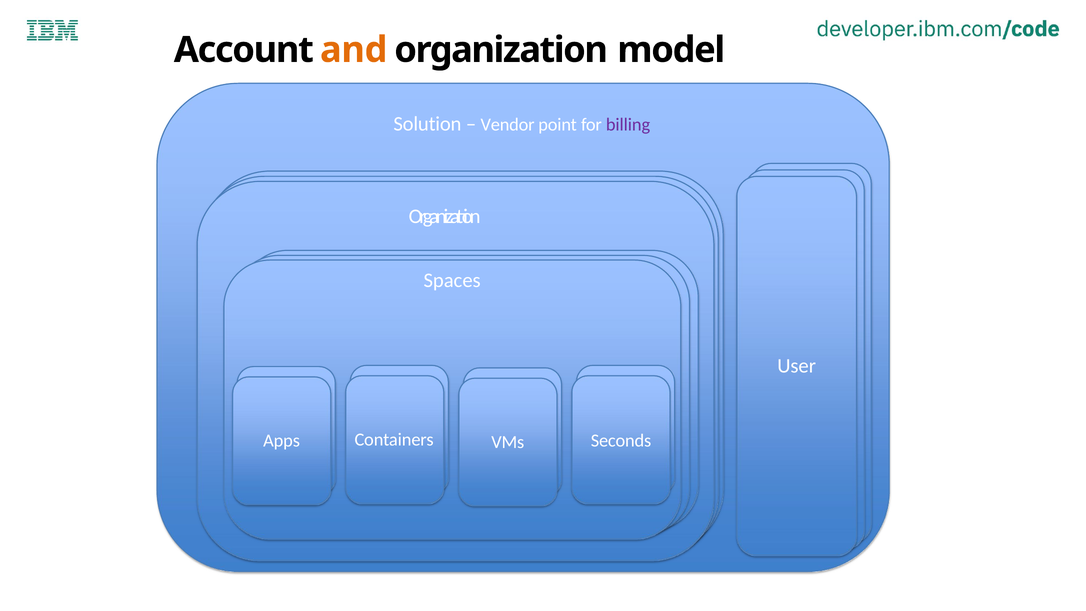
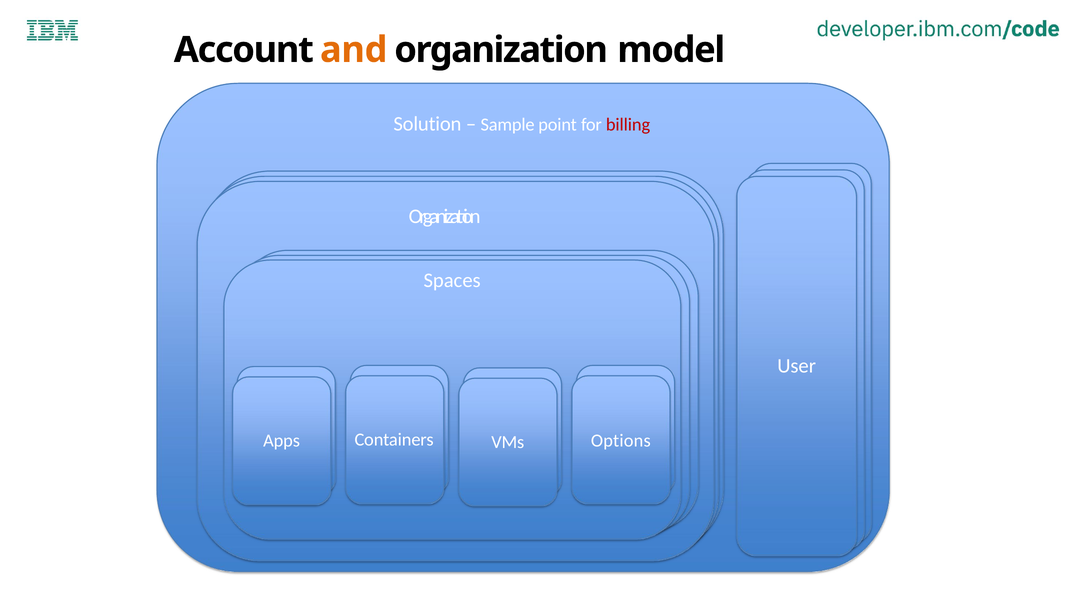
Vendor: Vendor -> Sample
billing colour: purple -> red
Seconds: Seconds -> Options
